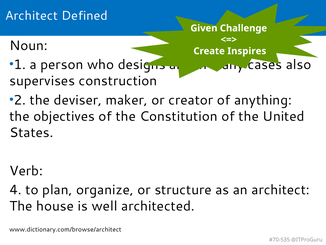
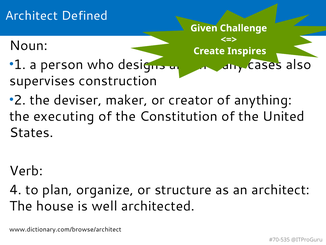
objectives: objectives -> executing
